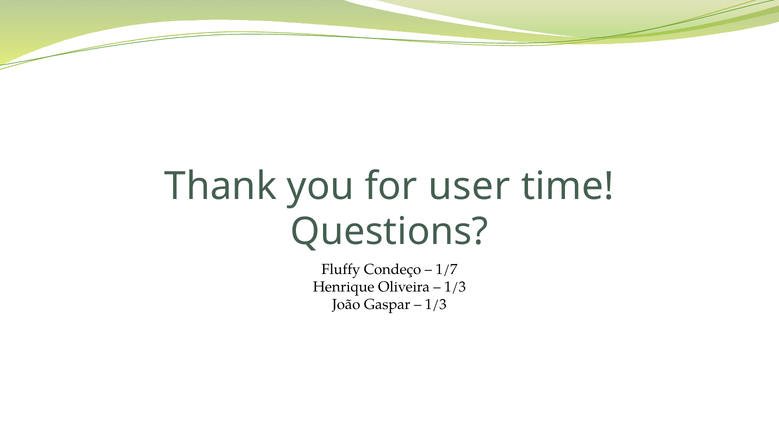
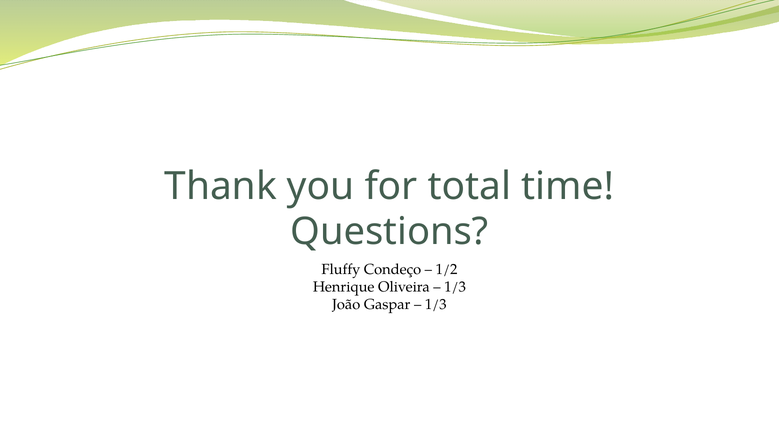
user: user -> total
1/7: 1/7 -> 1/2
